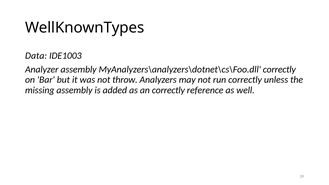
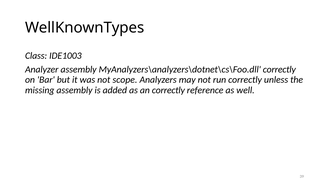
Data: Data -> Class
throw: throw -> scope
